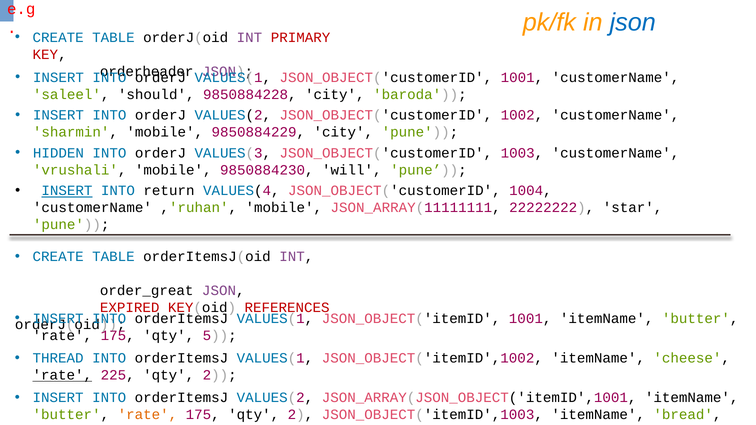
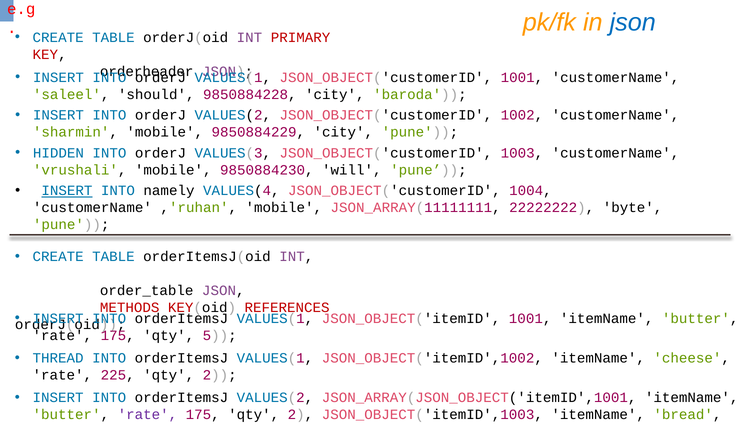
return: return -> namely
star: star -> byte
order_great: order_great -> order_table
EXPIRED: EXPIRED -> METHODS
rate at (62, 375) underline: present -> none
rate at (147, 415) colour: orange -> purple
